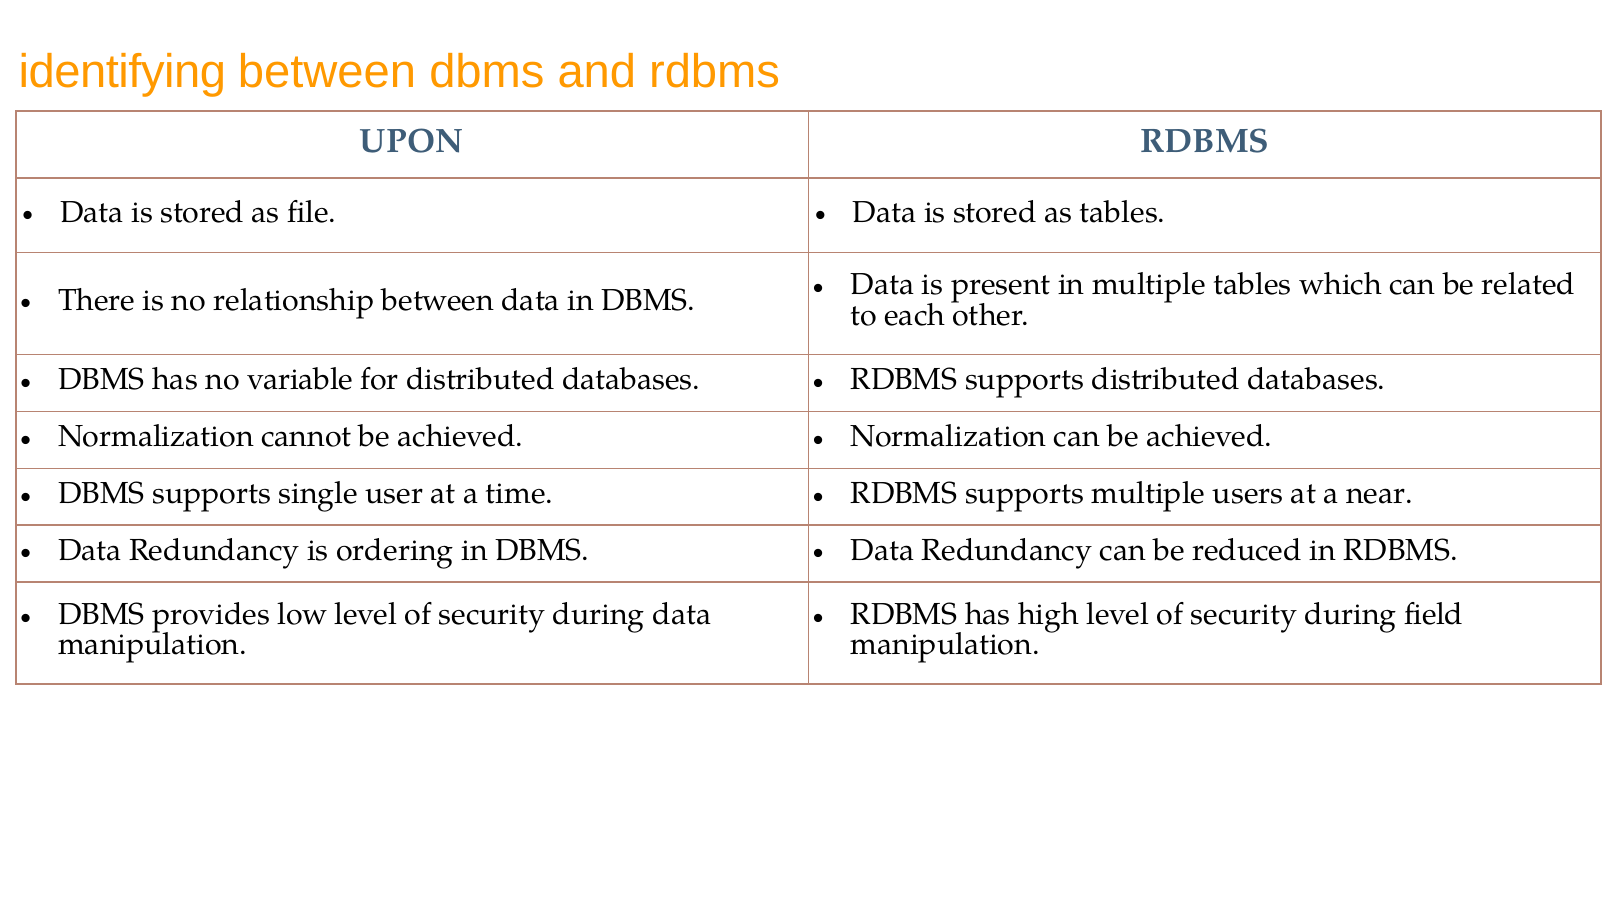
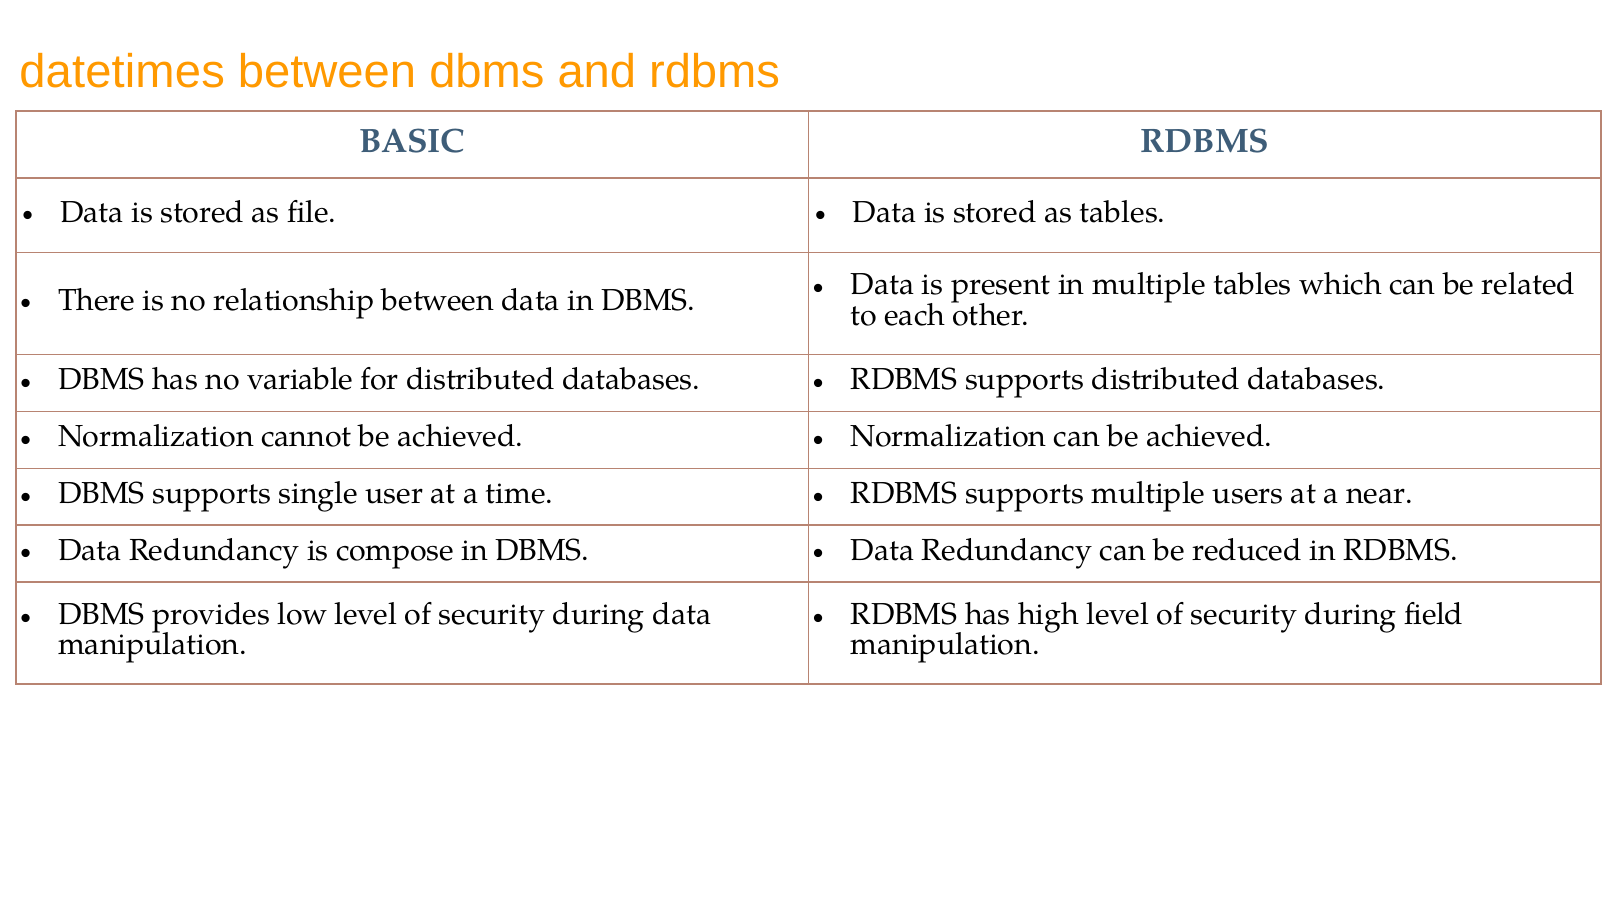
identifying: identifying -> datetimes
UPON: UPON -> BASIC
ordering: ordering -> compose
